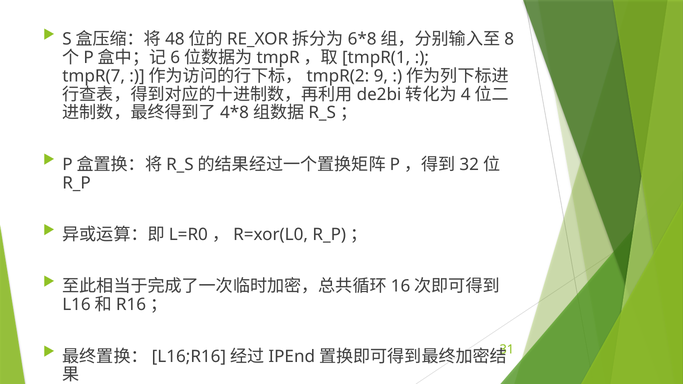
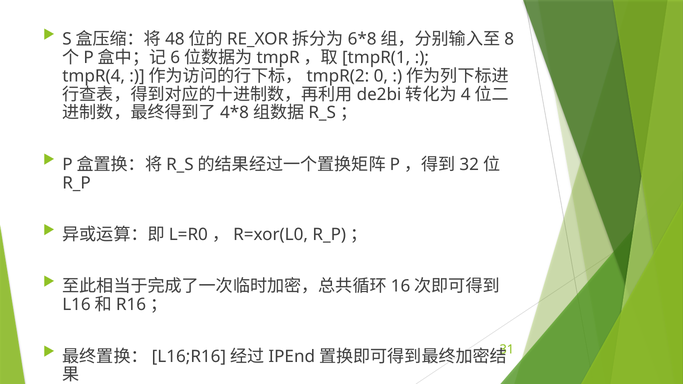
tmpR(7: tmpR(7 -> tmpR(4
9: 9 -> 0
